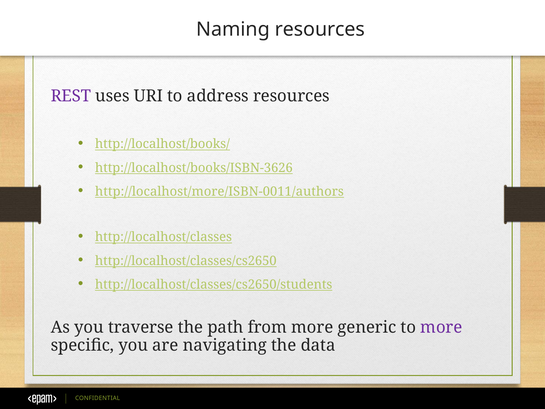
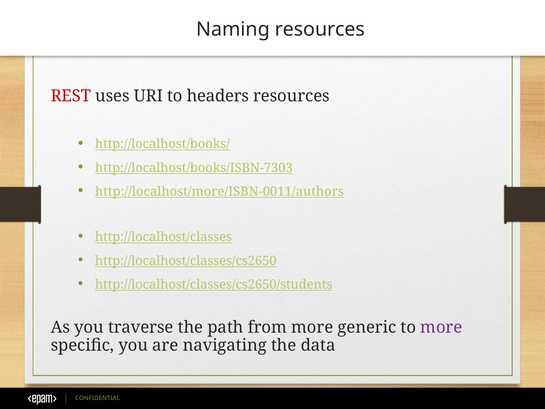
REST colour: purple -> red
address: address -> headers
http://localhost/books/ISBN-3626: http://localhost/books/ISBN-3626 -> http://localhost/books/ISBN-7303
